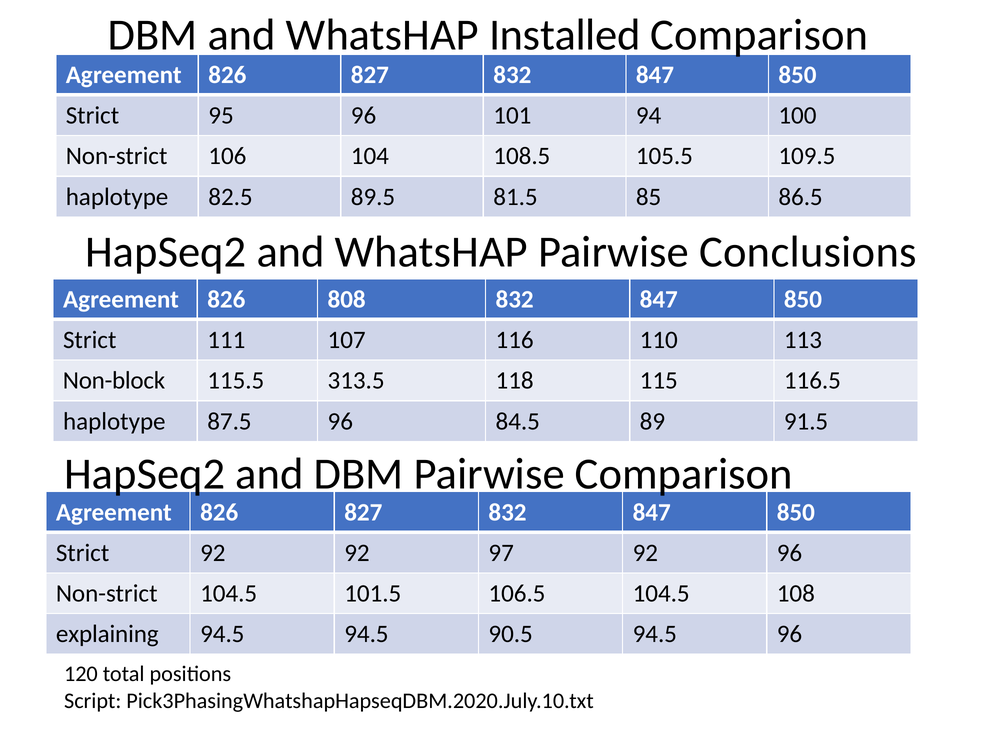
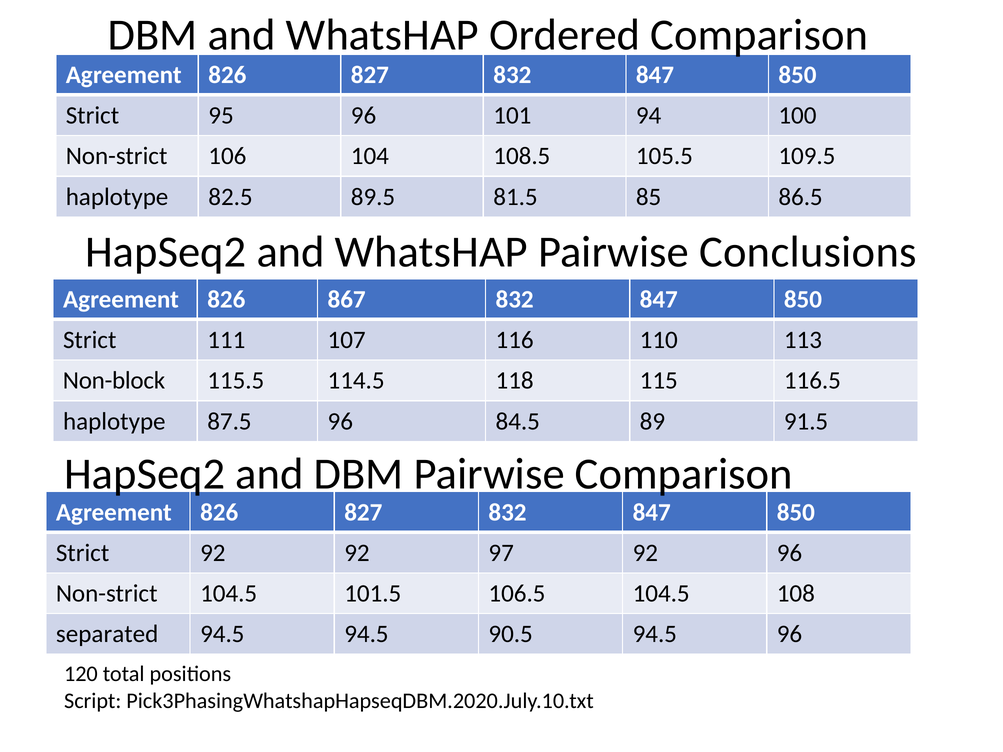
Installed: Installed -> Ordered
808: 808 -> 867
313.5: 313.5 -> 114.5
explaining: explaining -> separated
